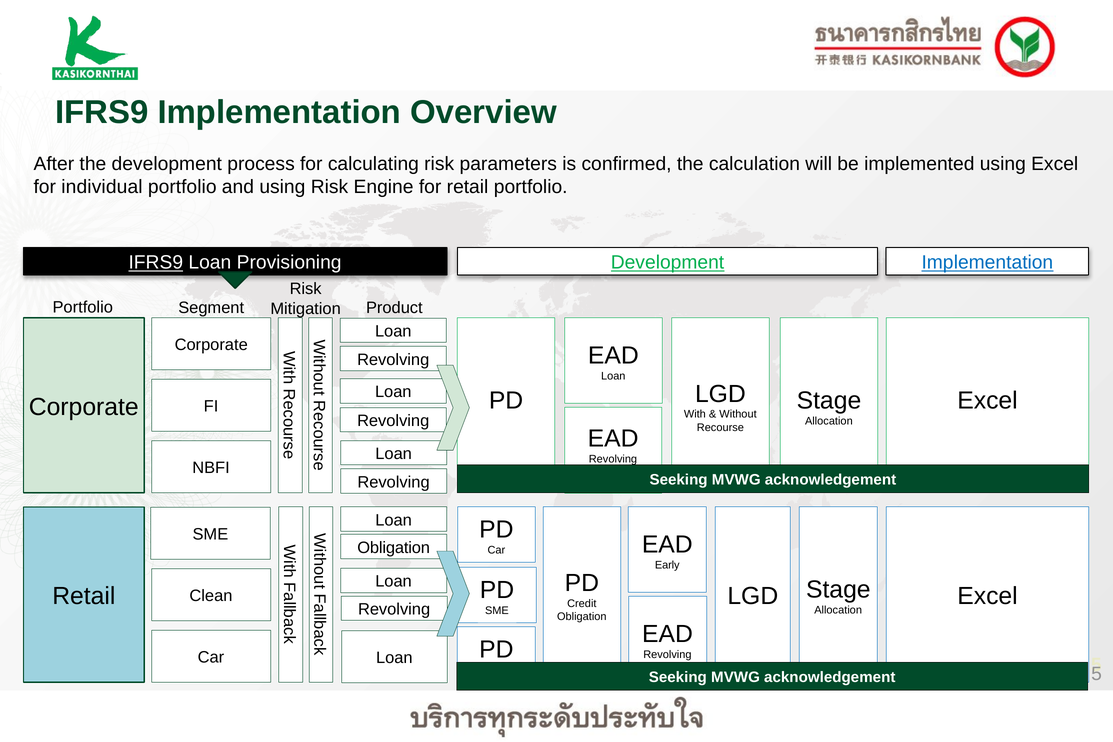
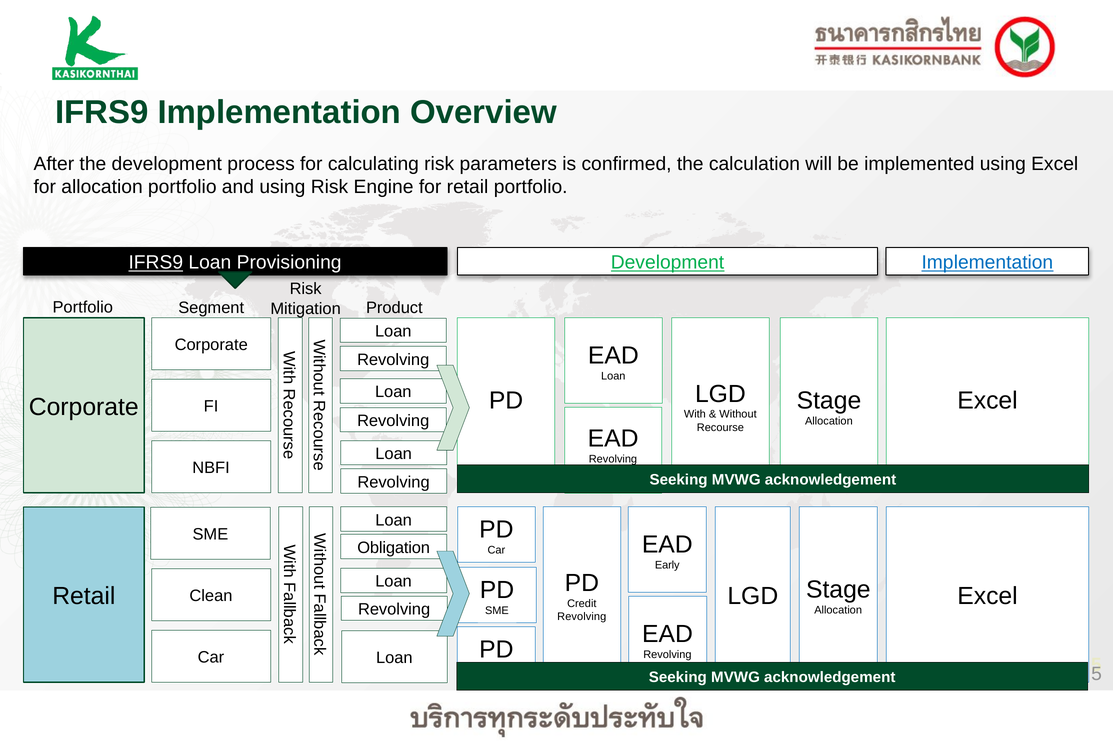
for individual: individual -> allocation
Obligation at (582, 617): Obligation -> Revolving
